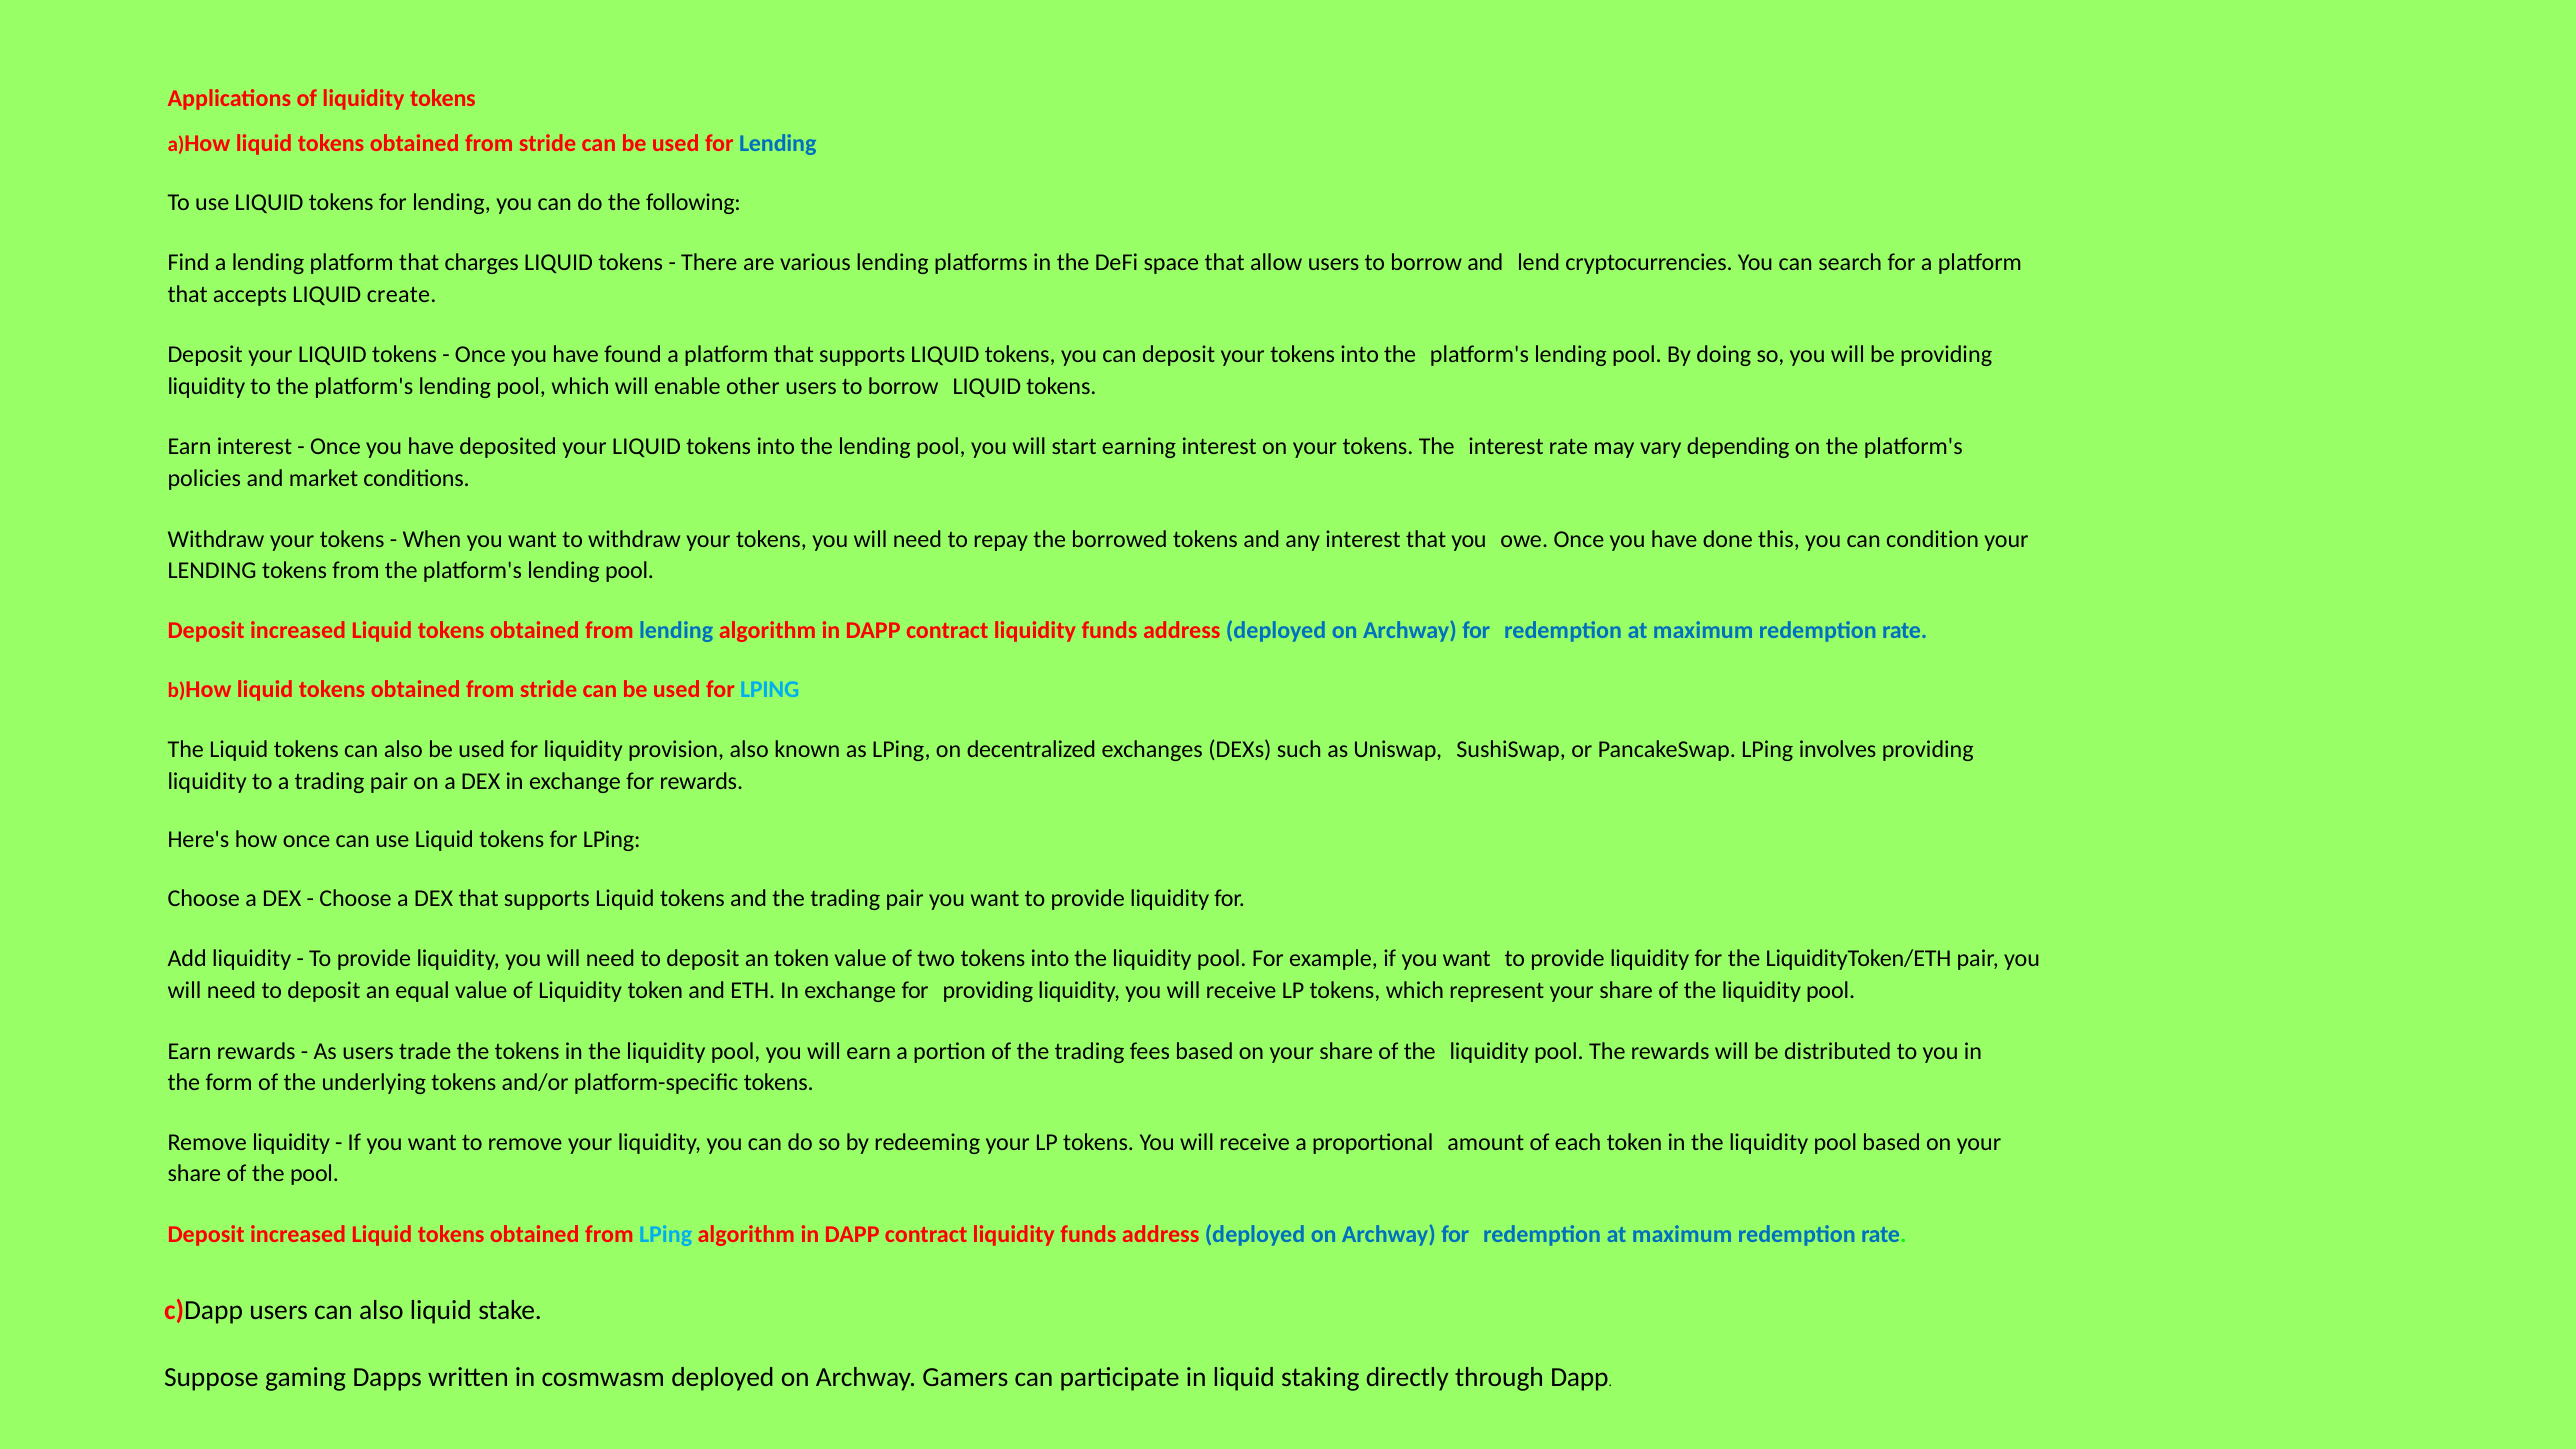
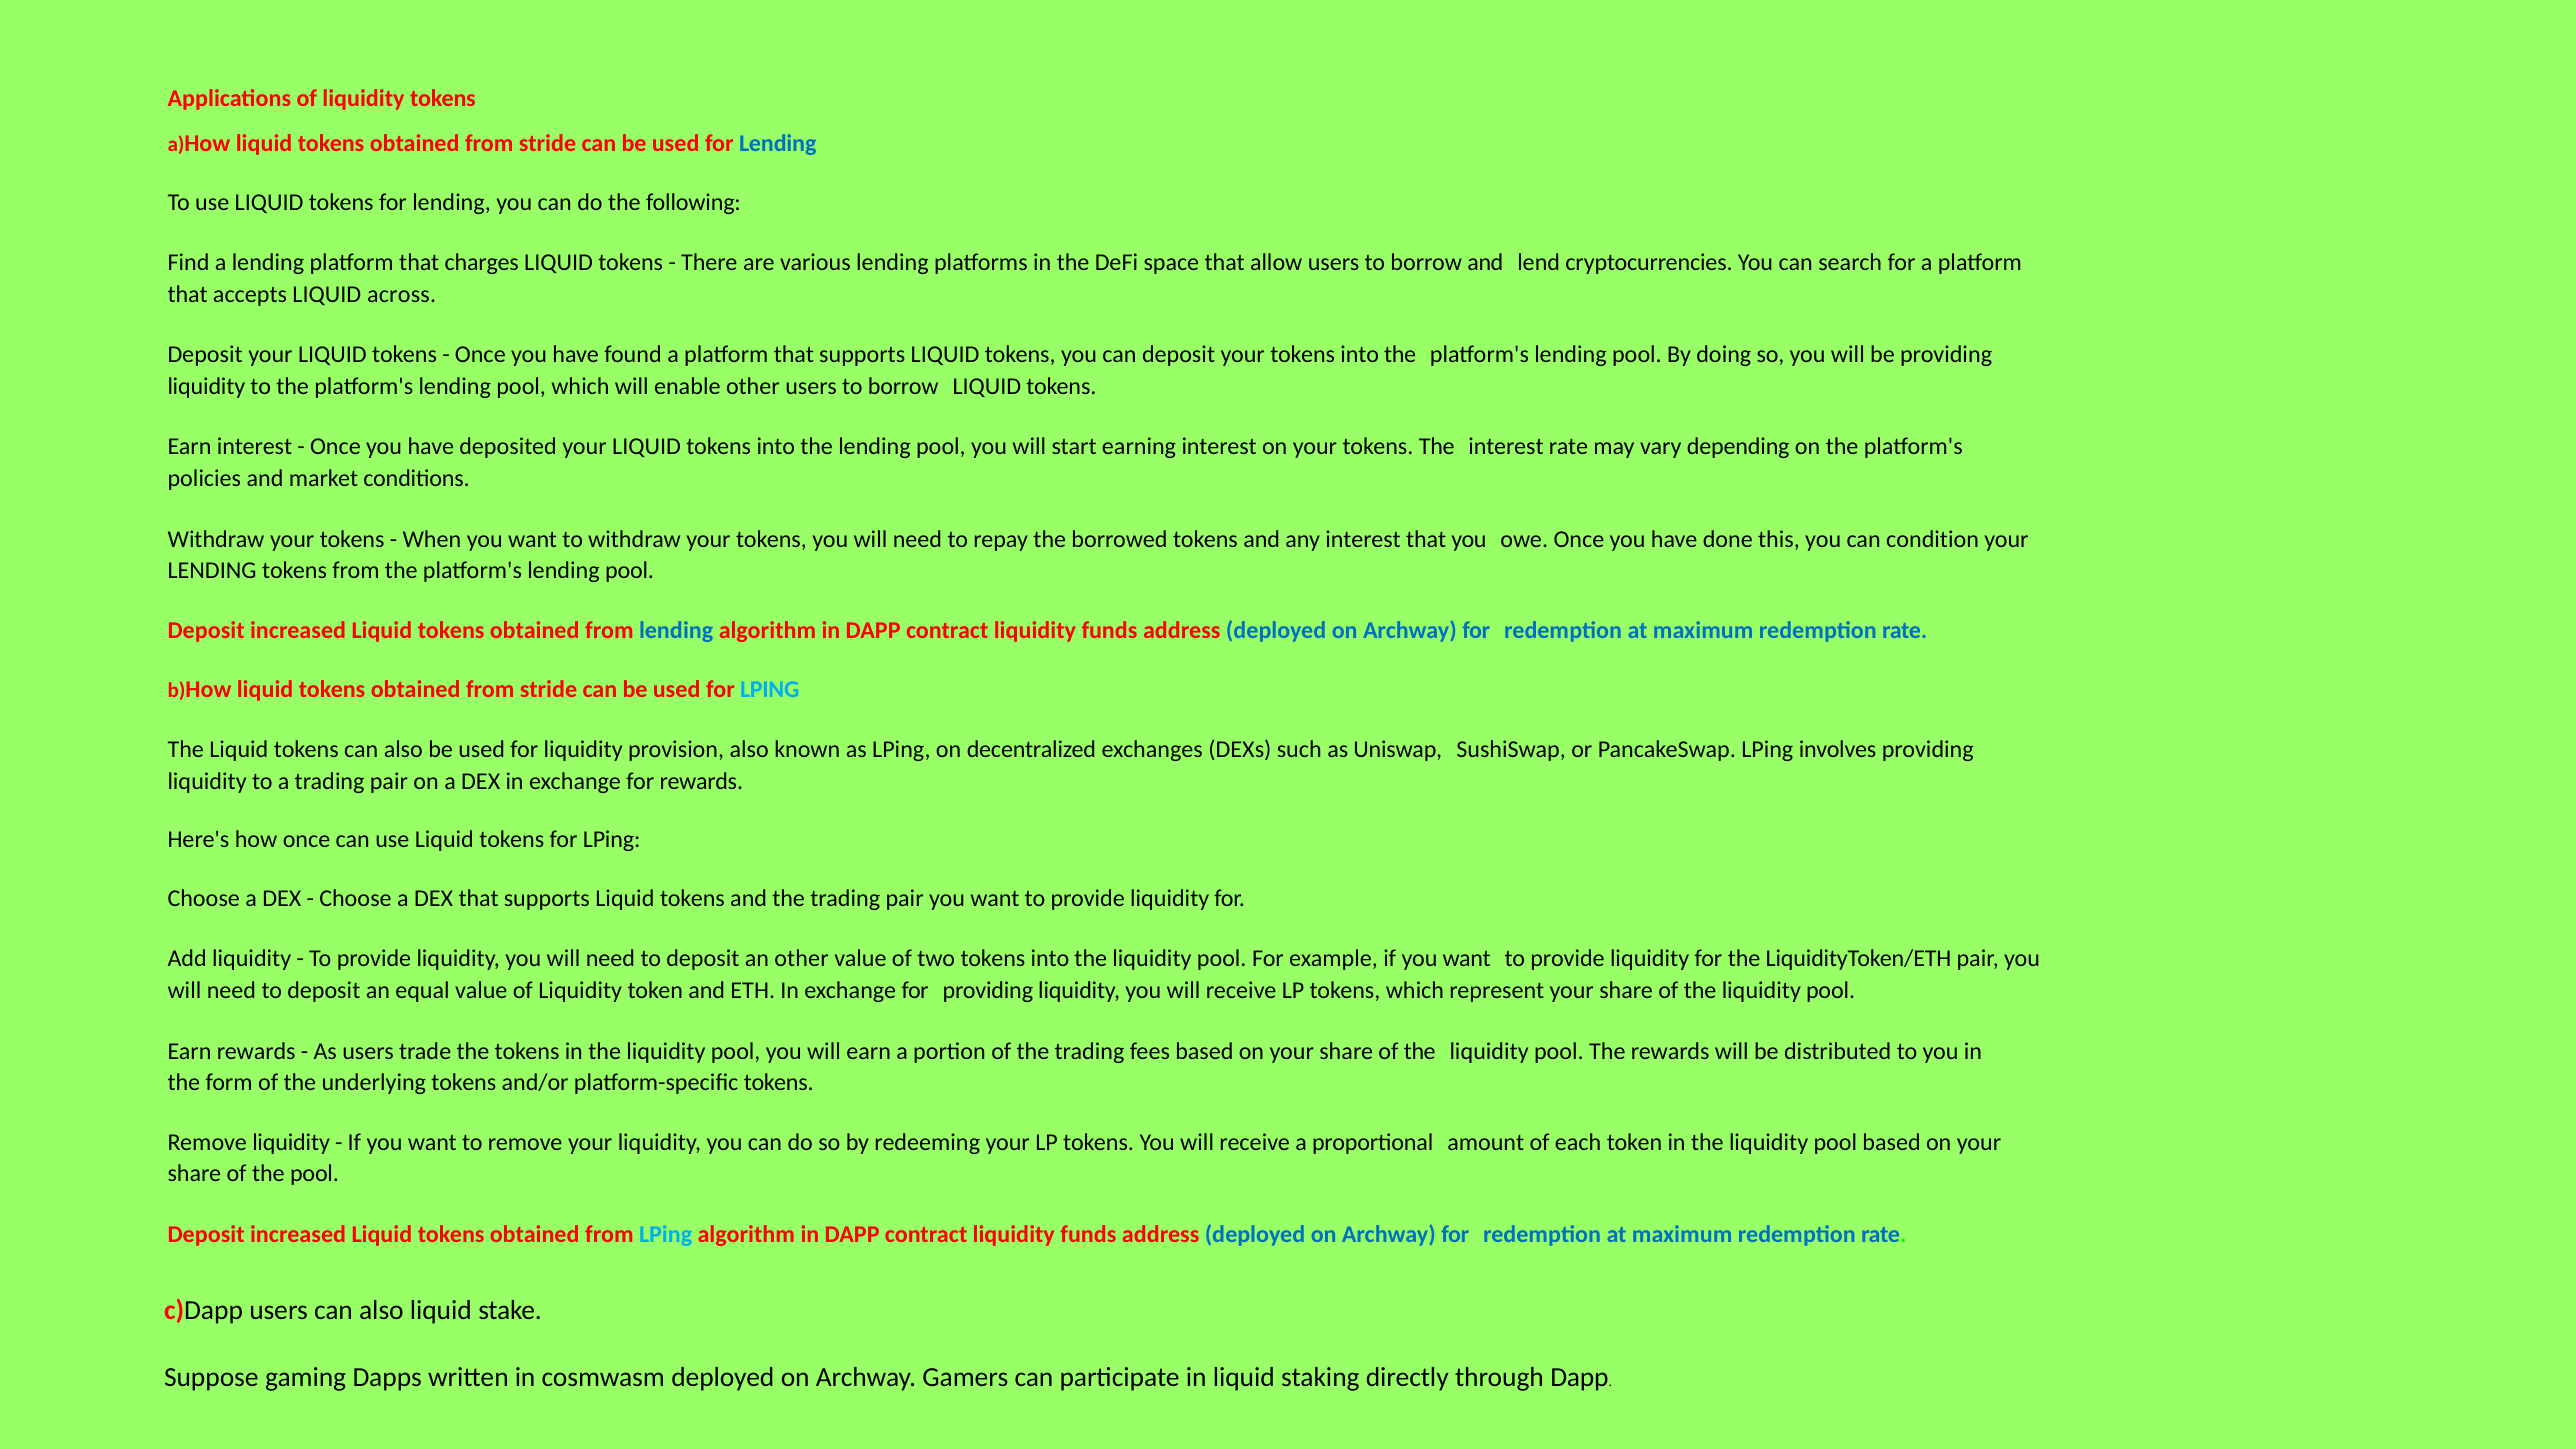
create: create -> across
an token: token -> other
